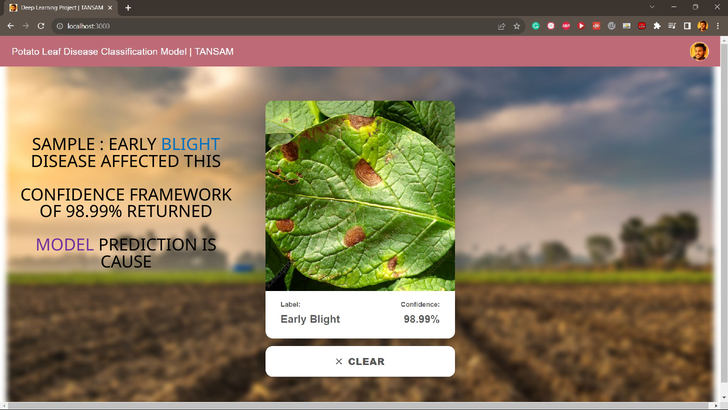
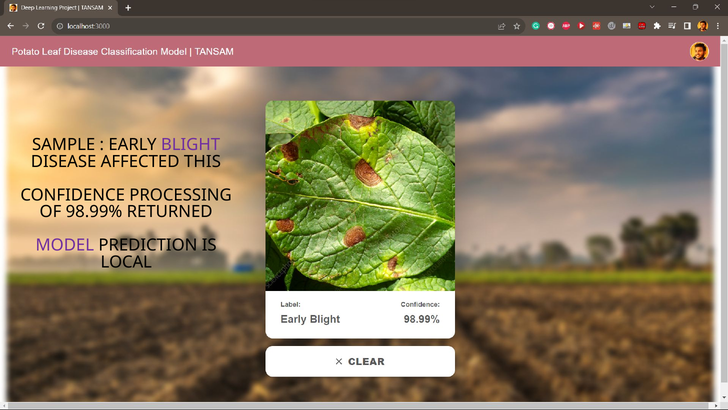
BLIGHT colour: blue -> purple
FRAMEWORK: FRAMEWORK -> PROCESSING
CAUSE: CAUSE -> LOCAL
